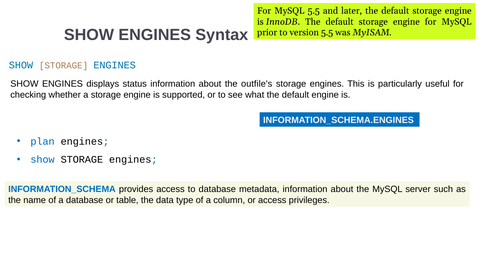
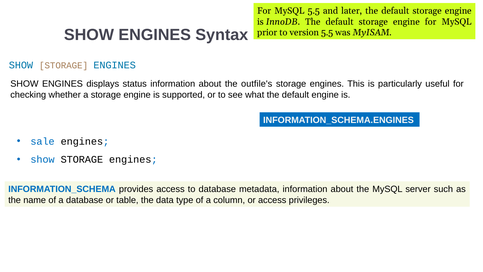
plan: plan -> sale
